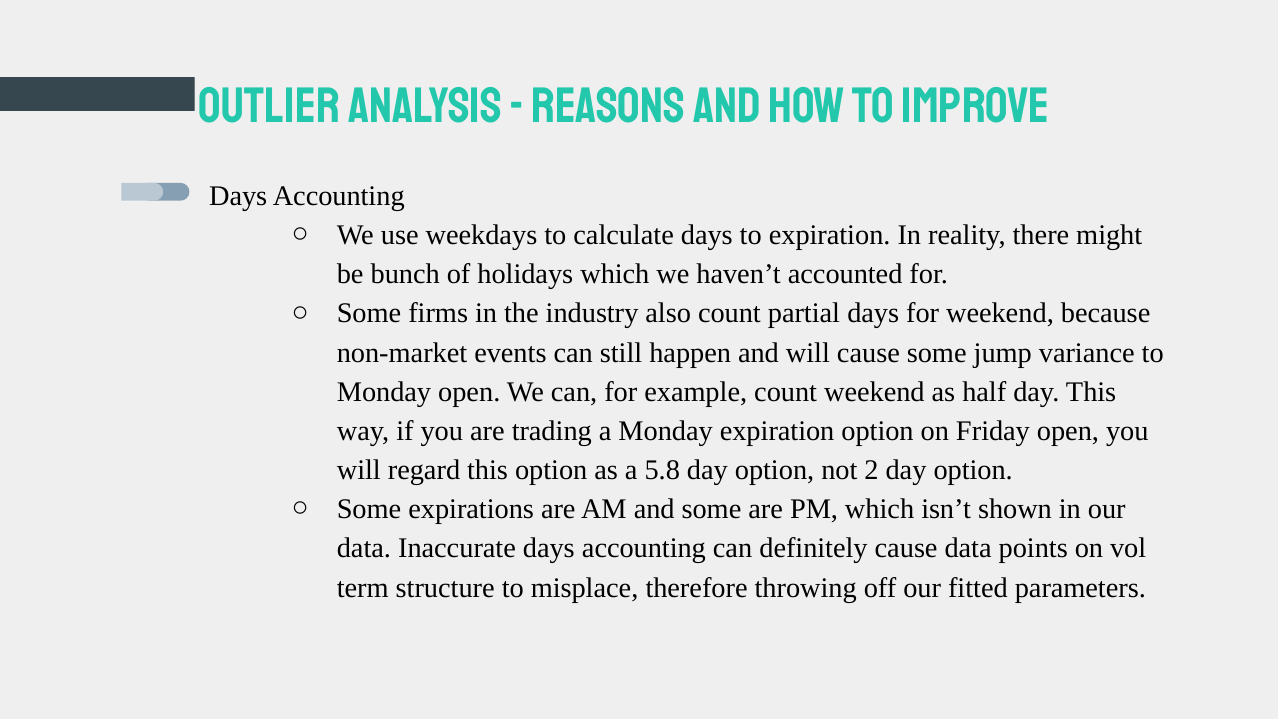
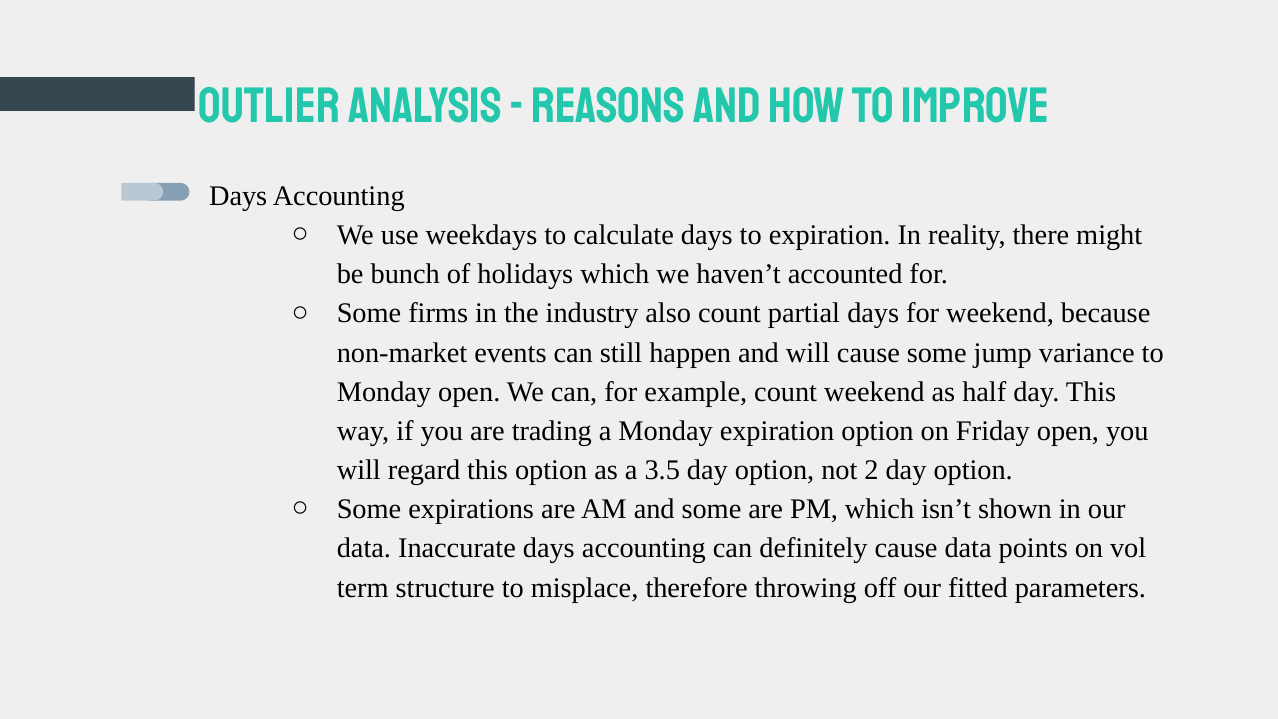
5.8: 5.8 -> 3.5
